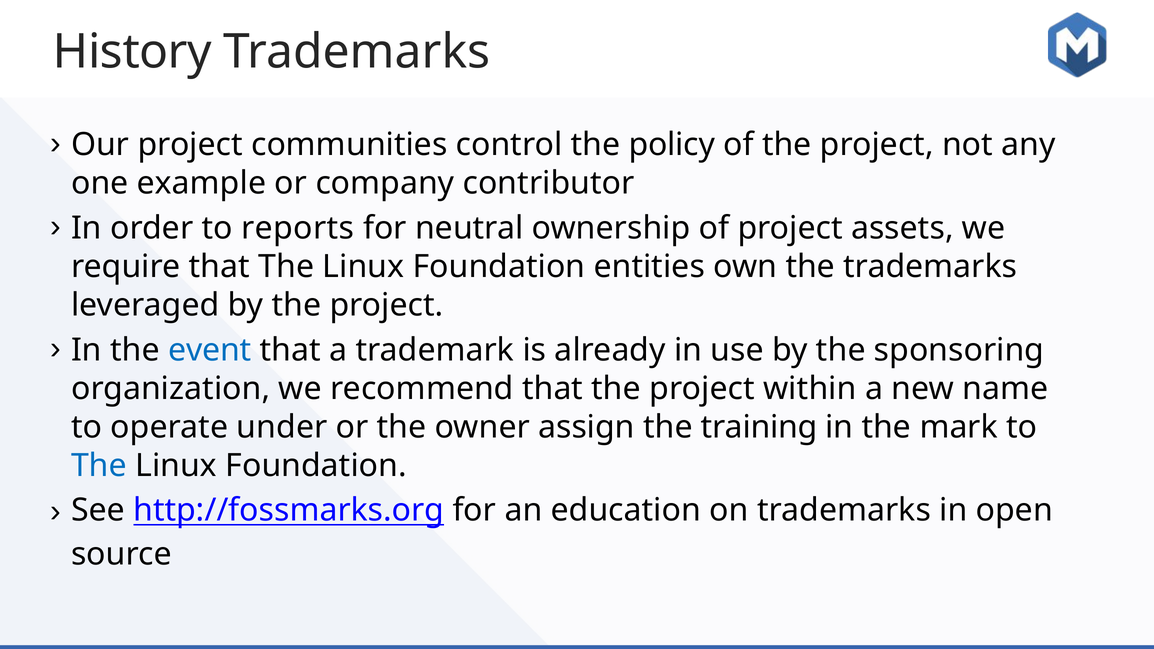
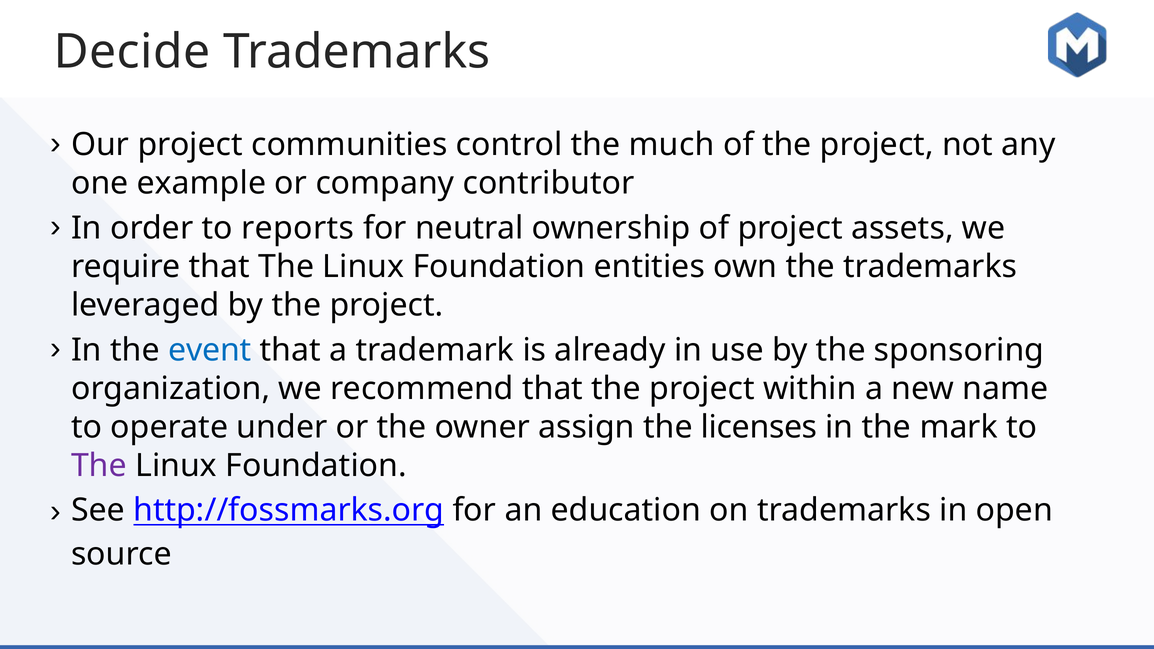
History: History -> Decide
policy: policy -> much
training: training -> licenses
The at (99, 466) colour: blue -> purple
